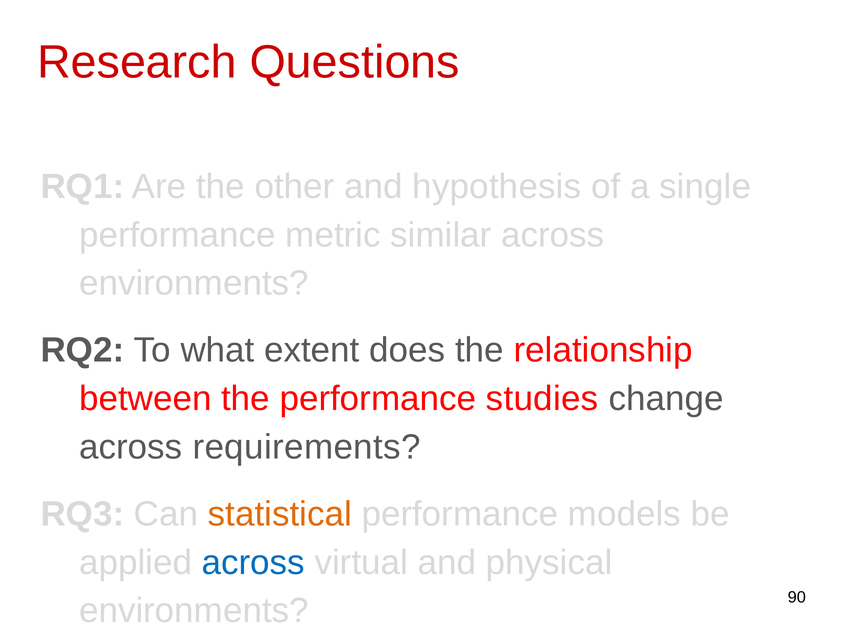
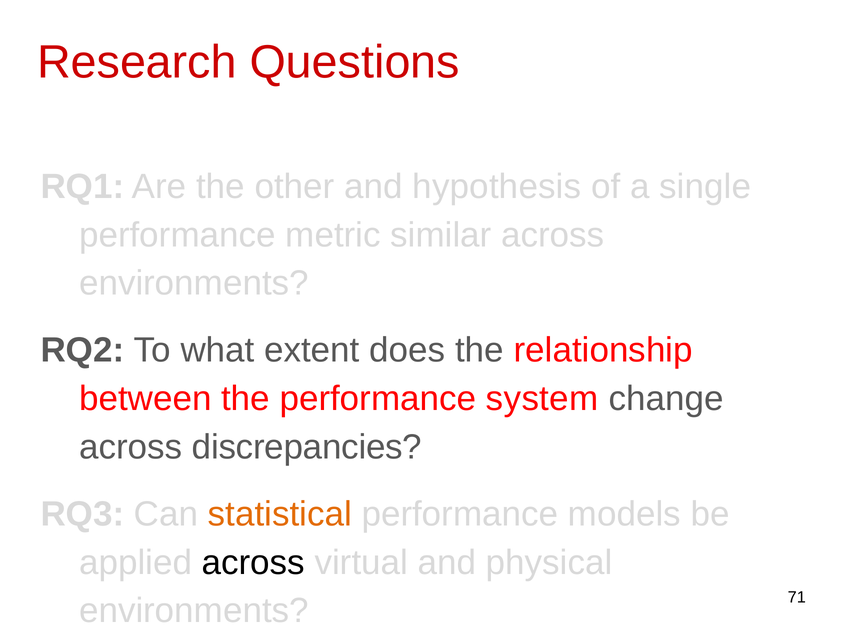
studies: studies -> system
requirements: requirements -> discrepancies
across at (253, 562) colour: blue -> black
90: 90 -> 71
